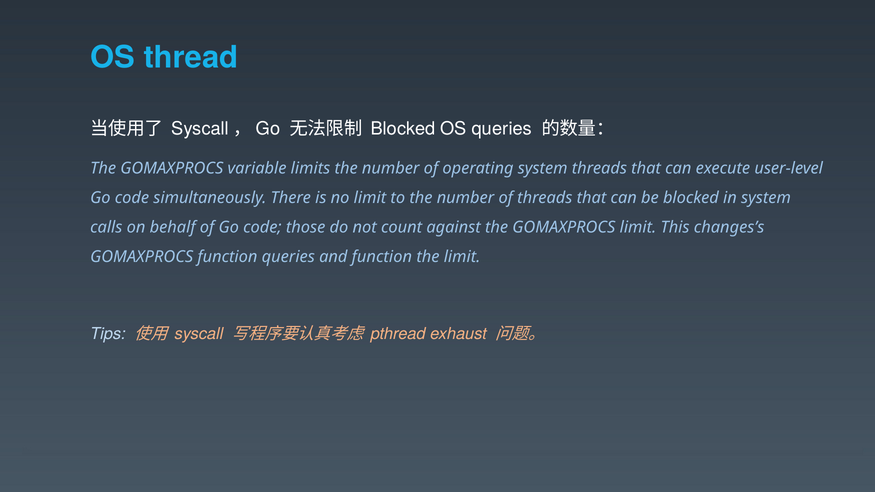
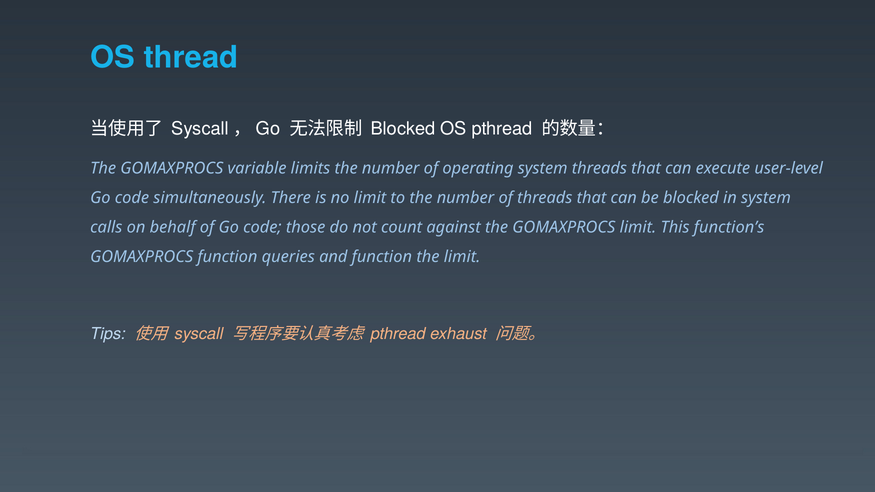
OS queries: queries -> pthread
changes’s: changes’s -> function’s
